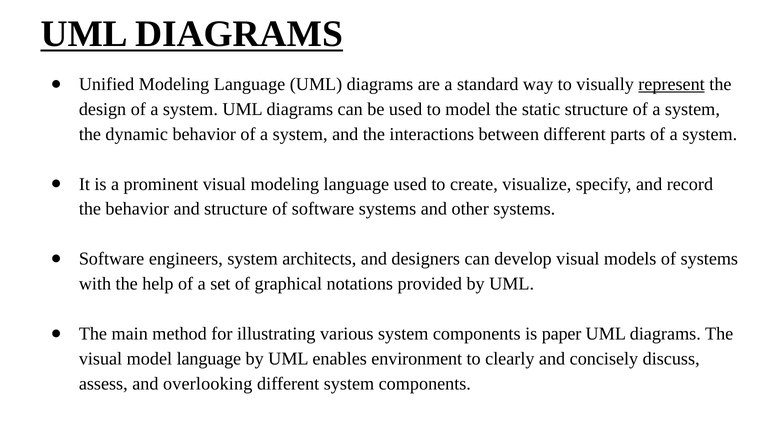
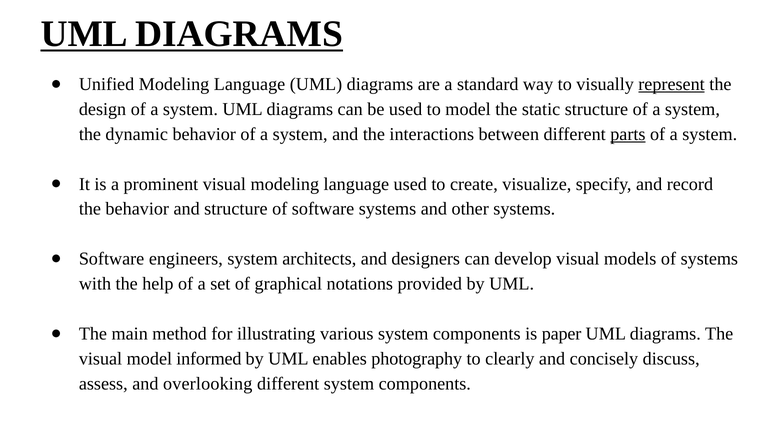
parts underline: none -> present
model language: language -> informed
environment: environment -> photography
